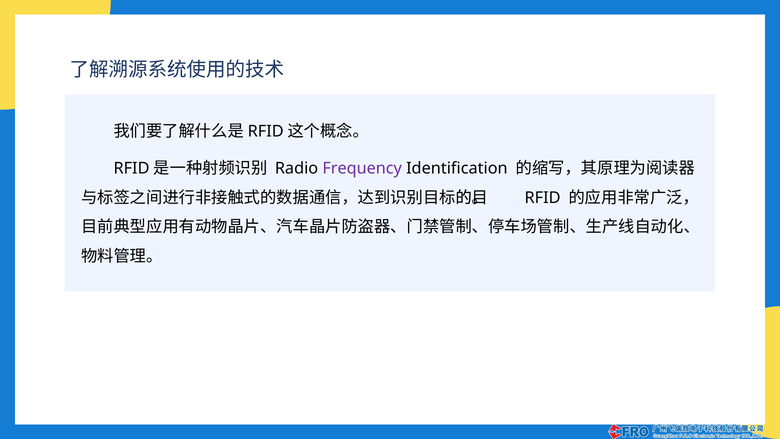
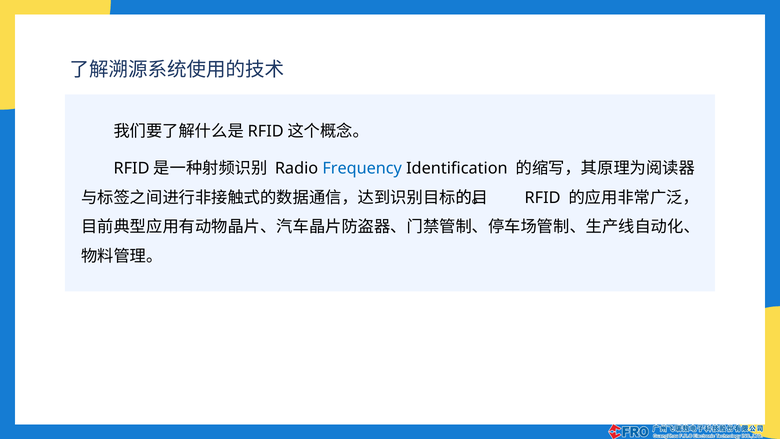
Frequency colour: purple -> blue
